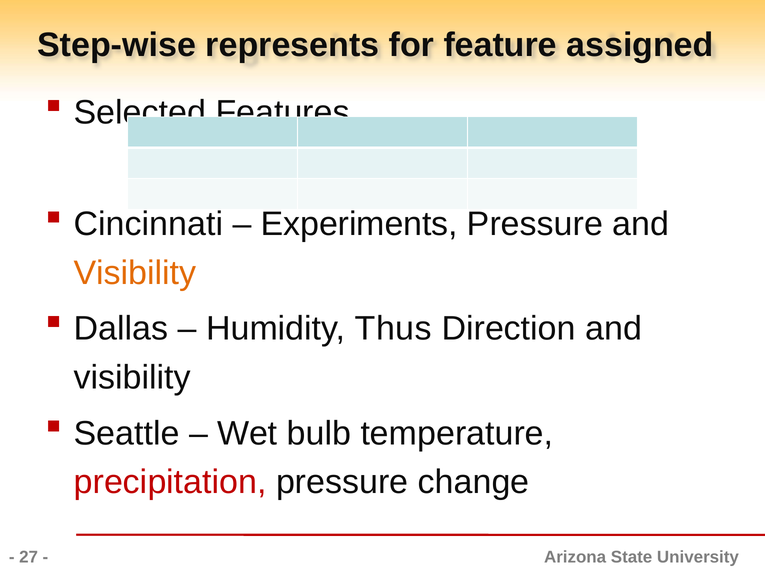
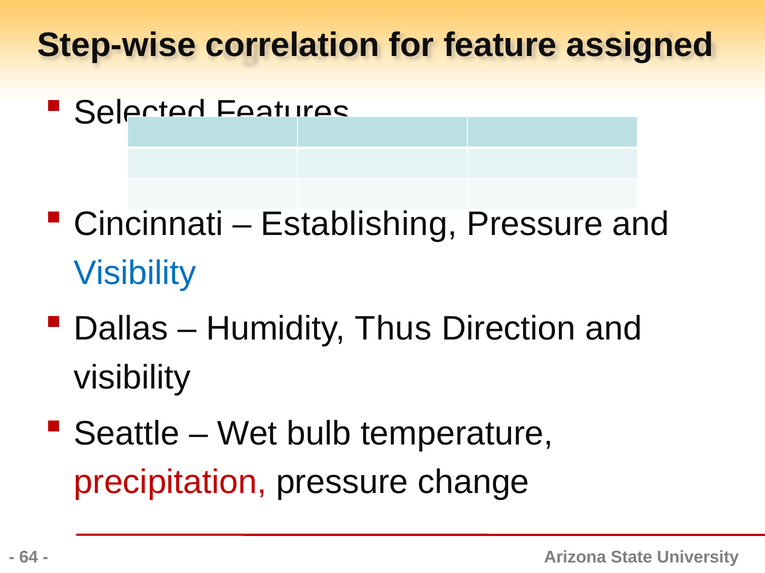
represents: represents -> correlation
Experiments: Experiments -> Establishing
Visibility at (135, 273) colour: orange -> blue
27: 27 -> 64
